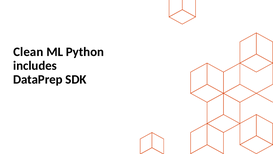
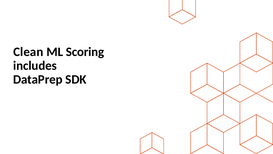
Python: Python -> Scoring
